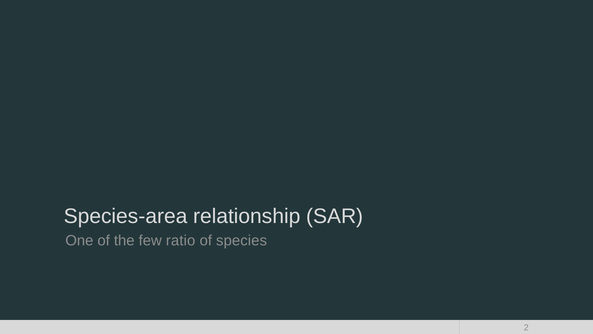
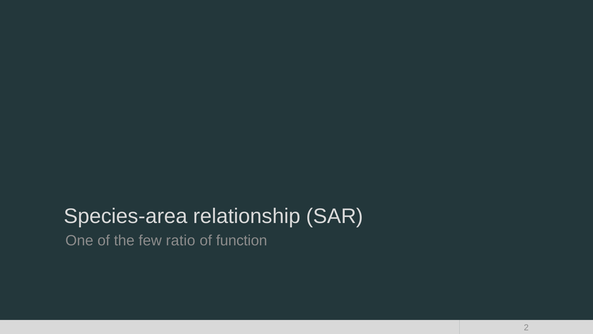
species: species -> function
